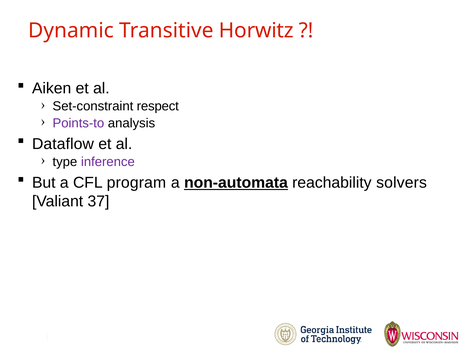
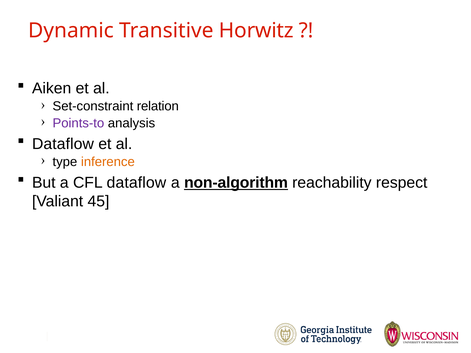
respect: respect -> relation
inference colour: purple -> orange
CFL program: program -> dataflow
non-automata: non-automata -> non-algorithm
solvers: solvers -> respect
37: 37 -> 45
